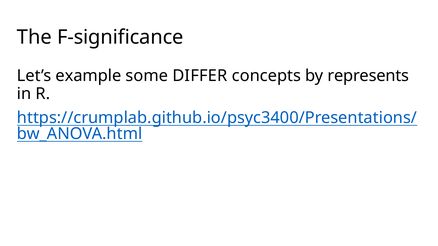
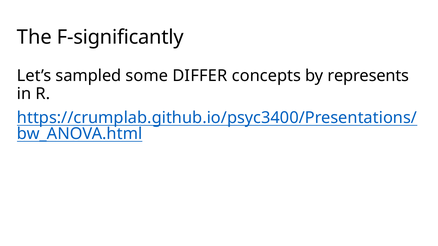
F-significance: F-significance -> F-significantly
example: example -> sampled
